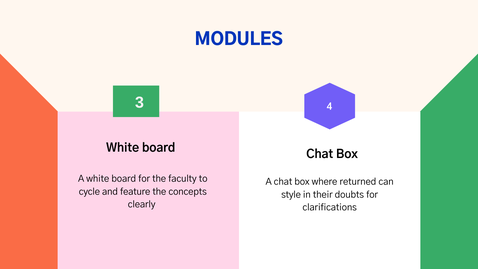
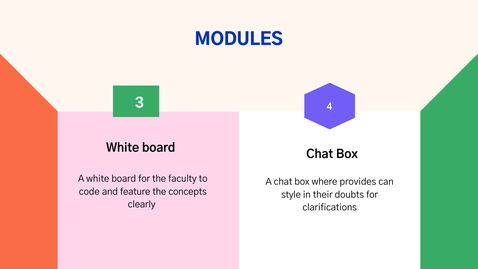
returned: returned -> provides
cycle: cycle -> code
